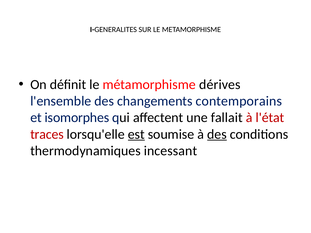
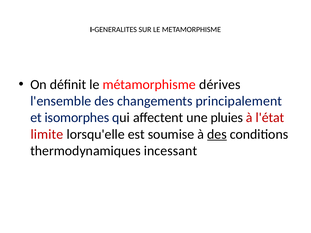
contemporains: contemporains -> principalement
fallait: fallait -> pluies
traces: traces -> limite
est underline: present -> none
